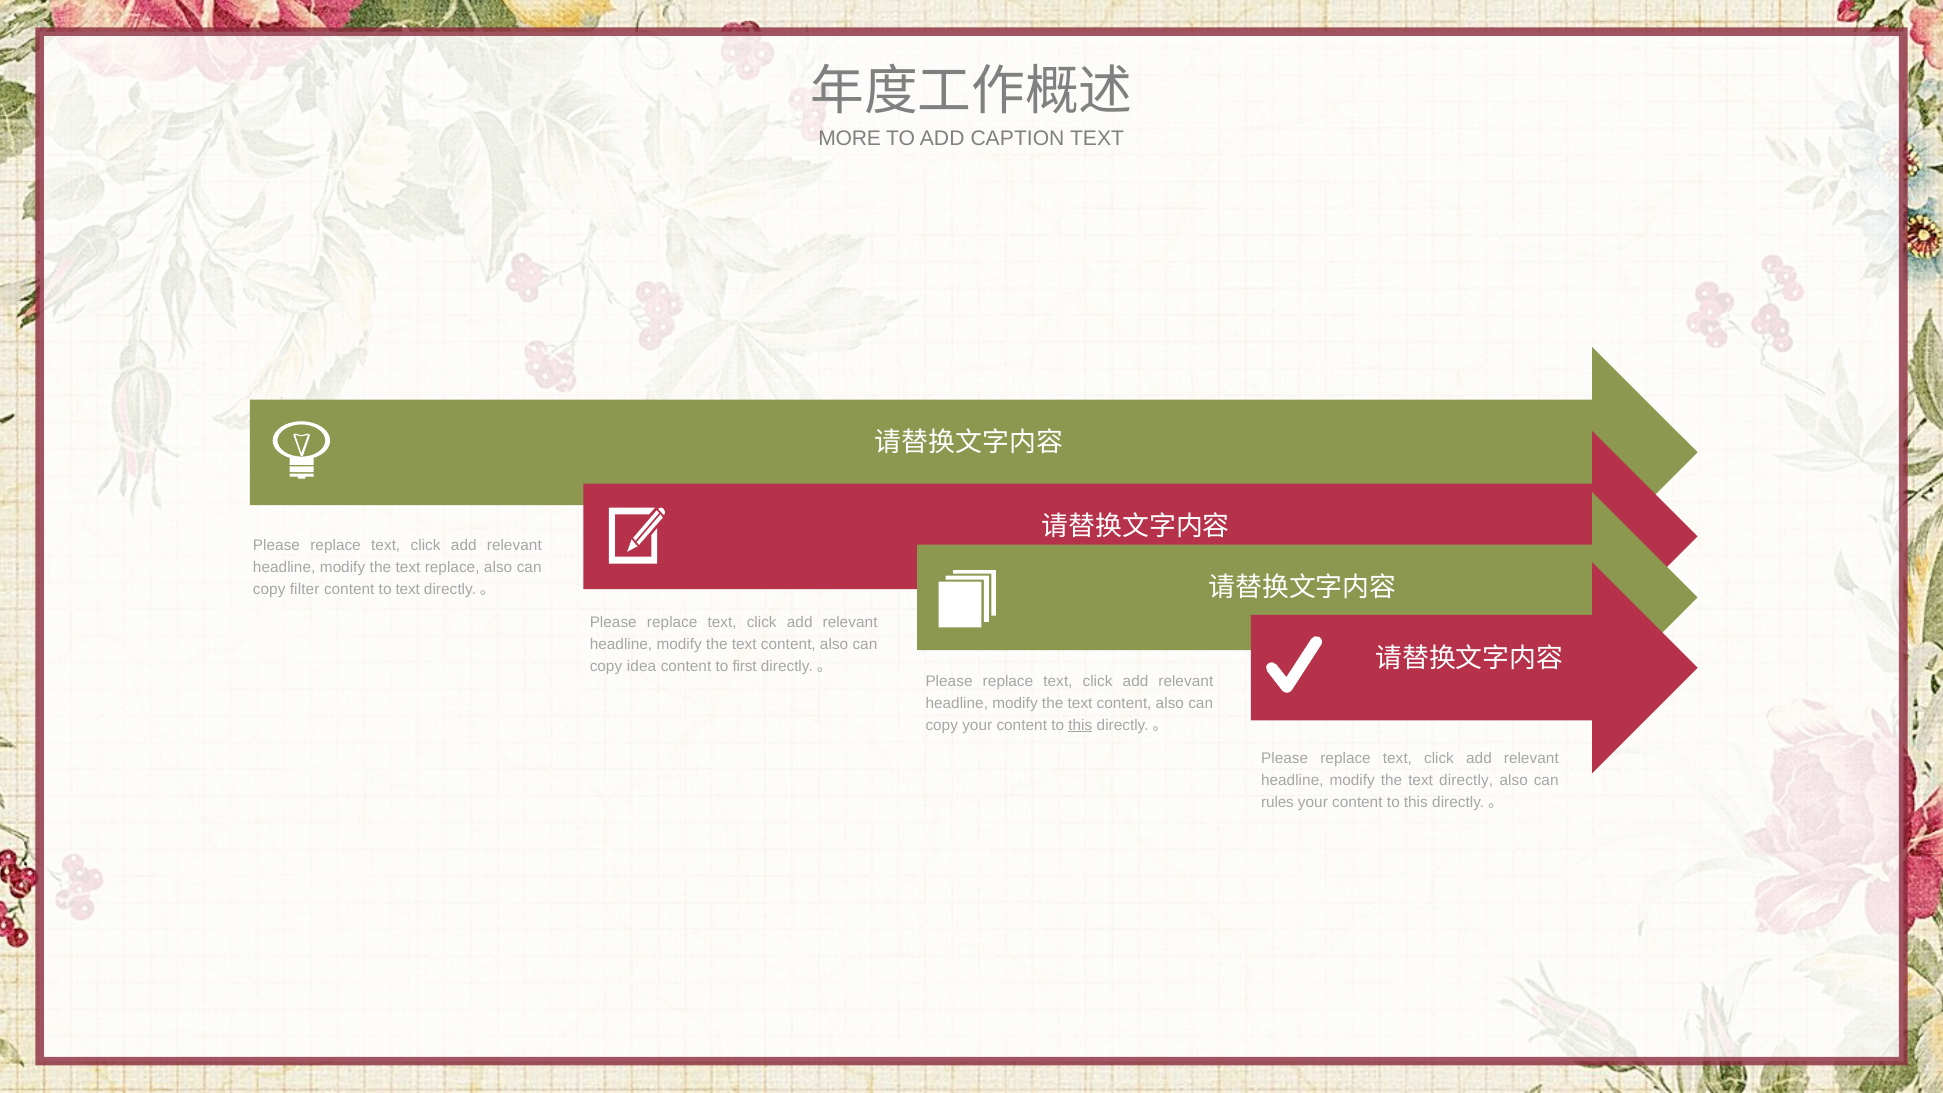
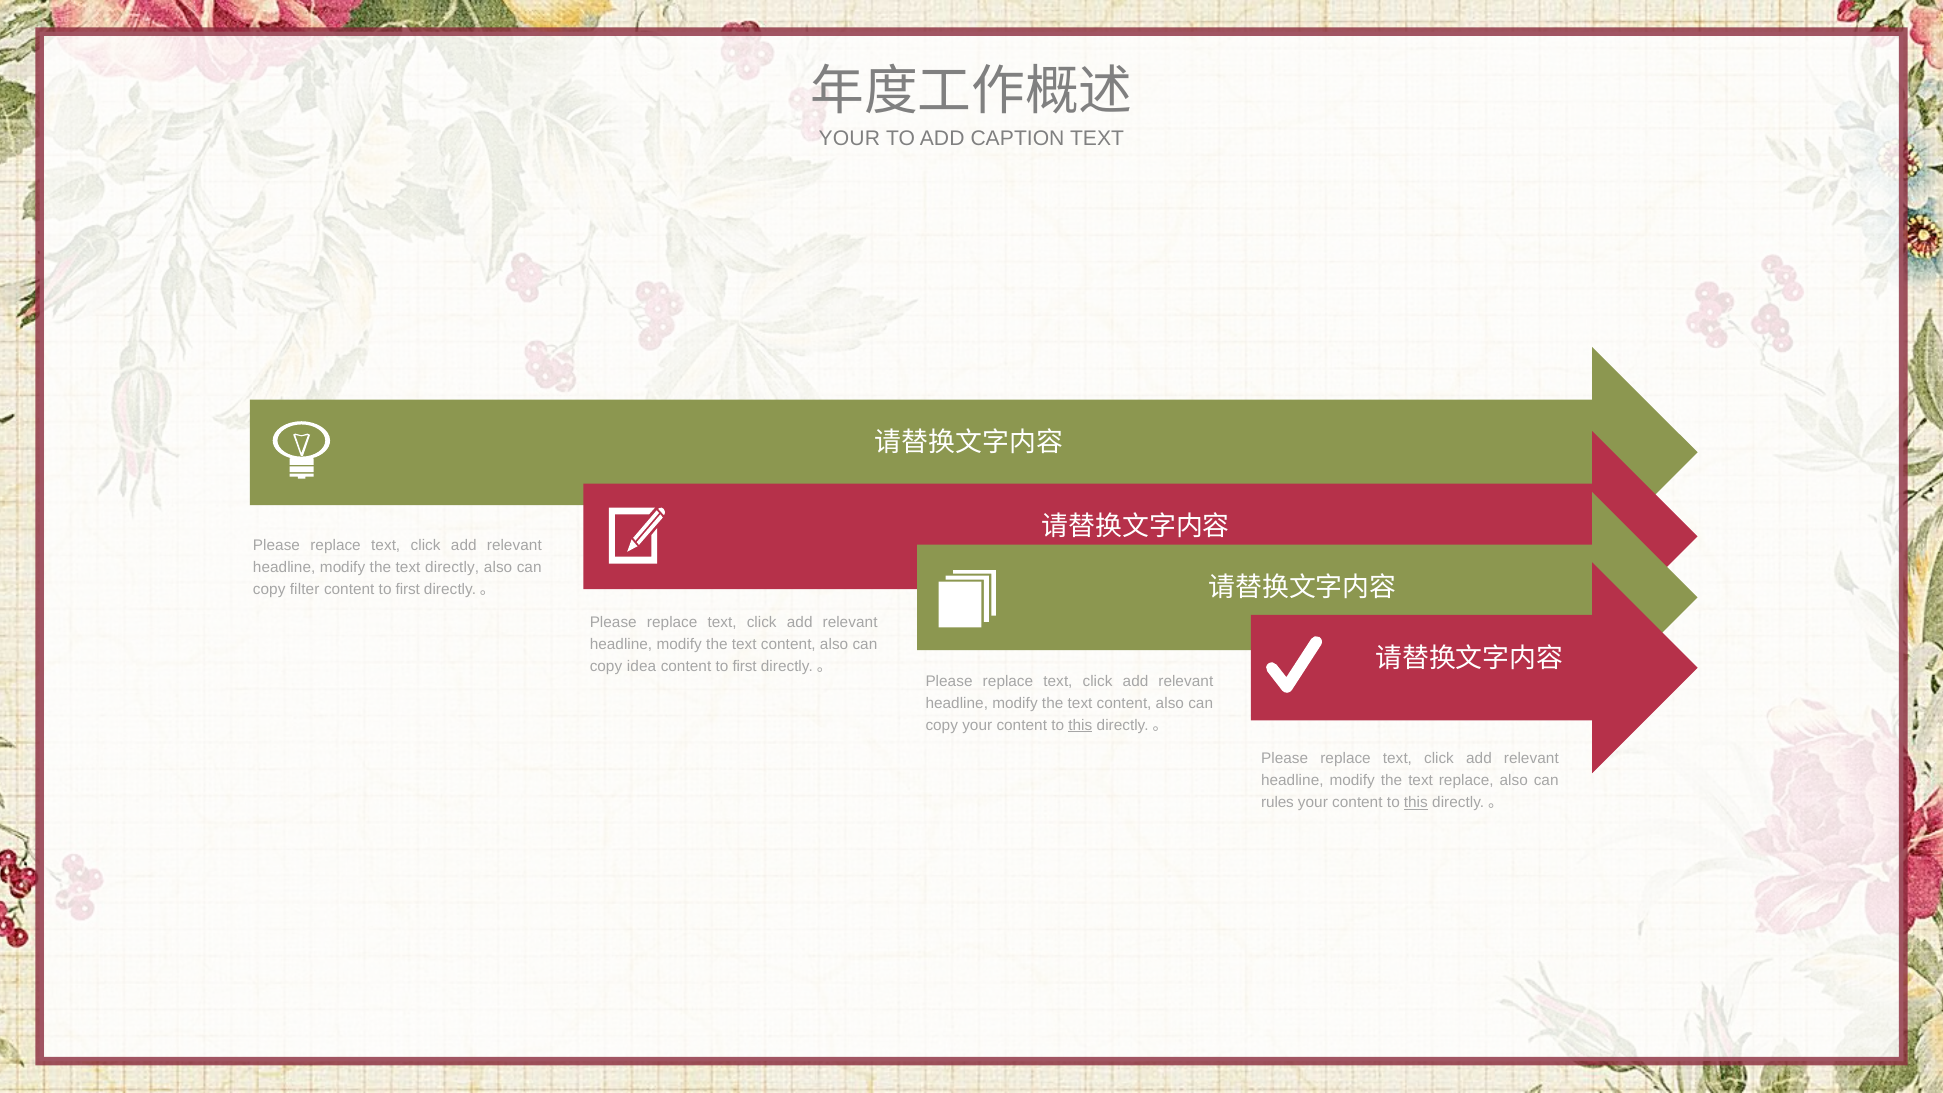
MORE at (850, 139): MORE -> YOUR
text replace: replace -> directly
text at (408, 589): text -> first
the text directly: directly -> replace
this at (1416, 802) underline: none -> present
